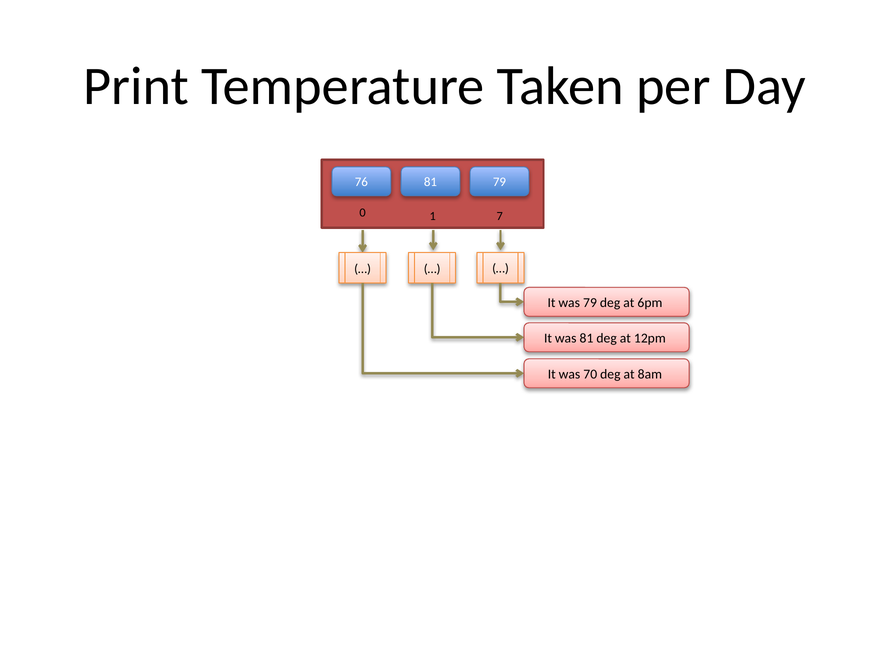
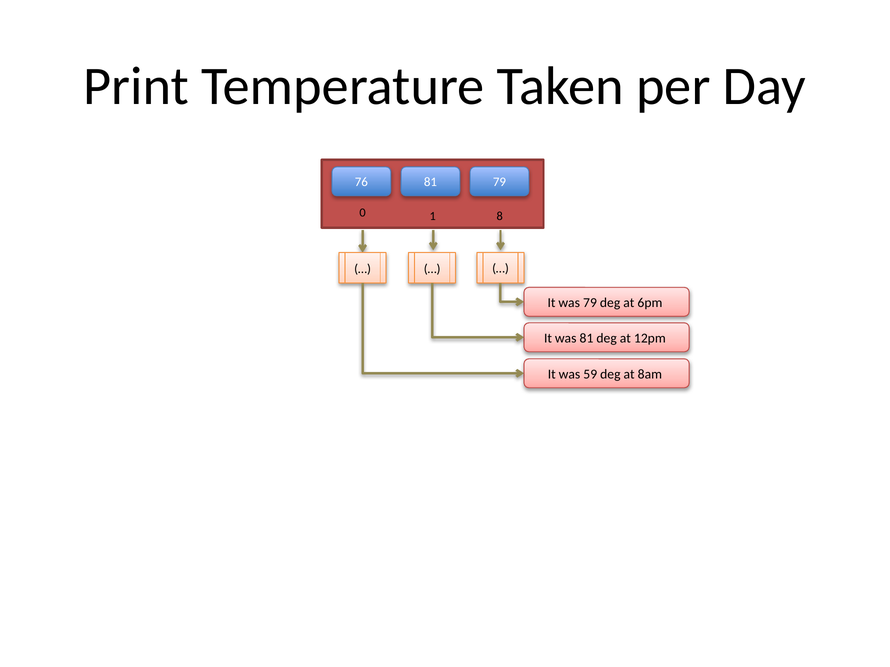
7: 7 -> 8
70: 70 -> 59
